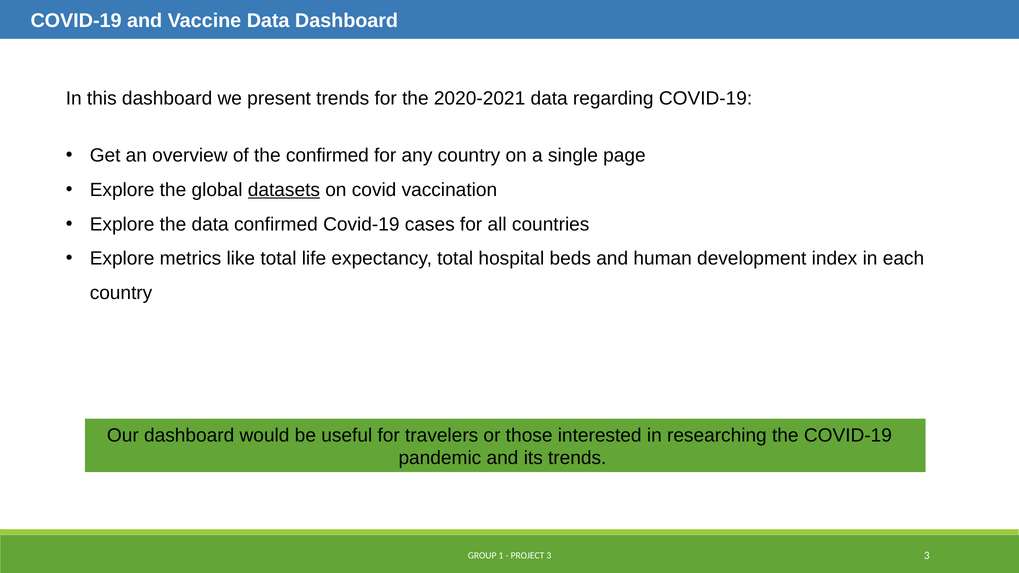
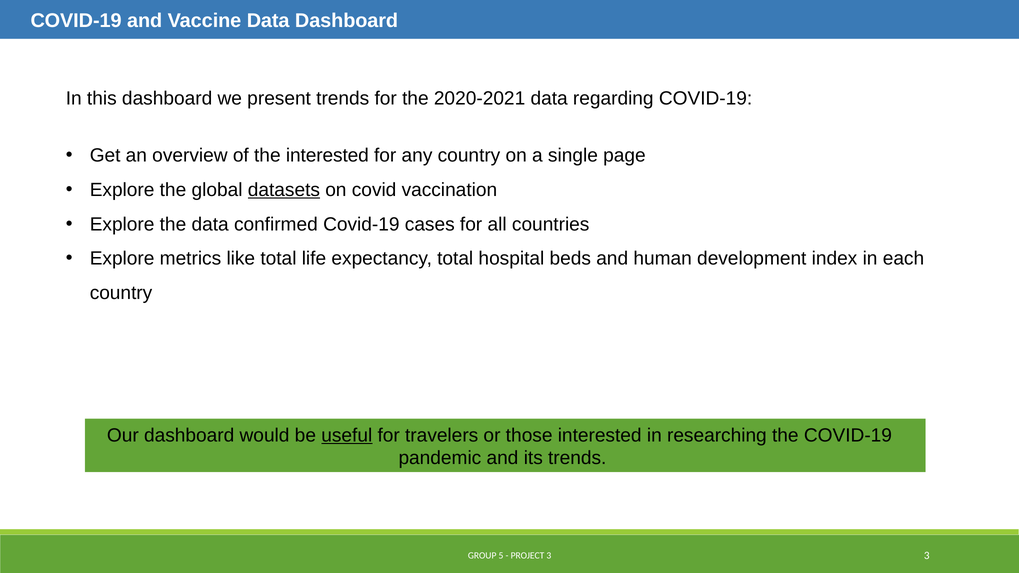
the confirmed: confirmed -> interested
useful underline: none -> present
1: 1 -> 5
